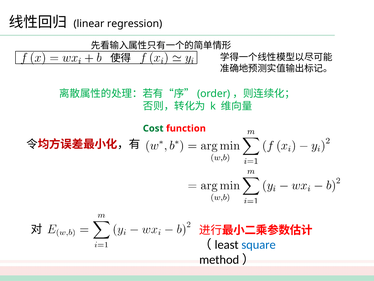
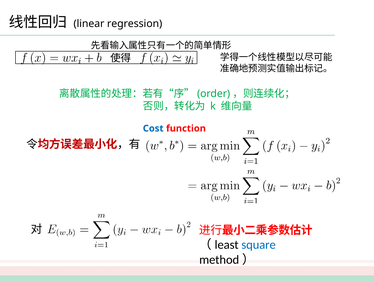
Cost colour: green -> blue
